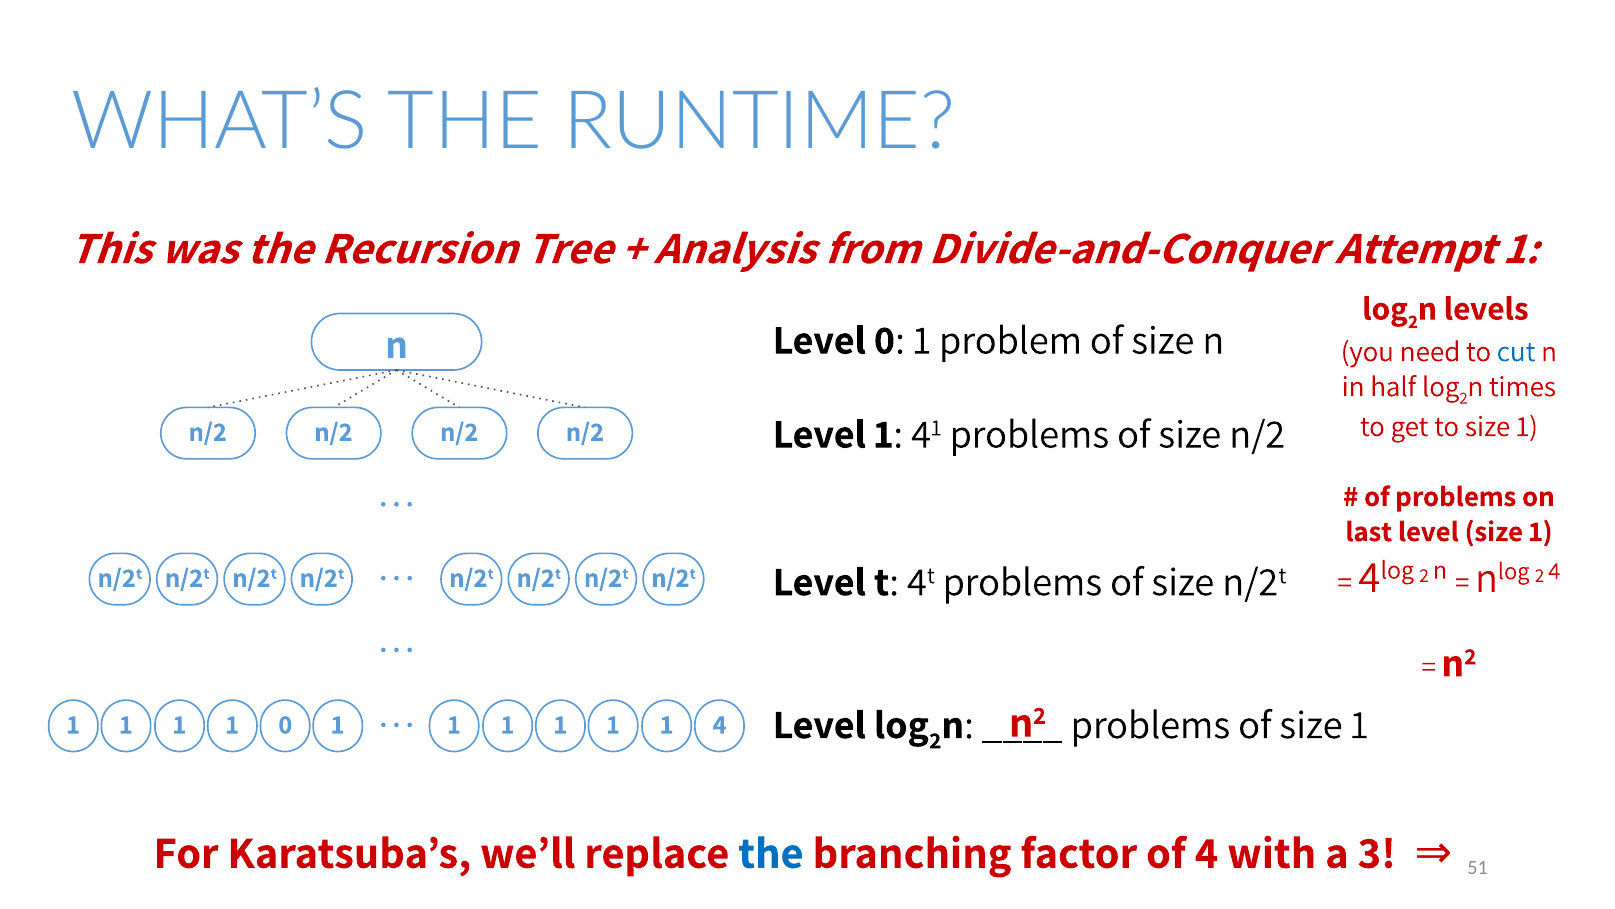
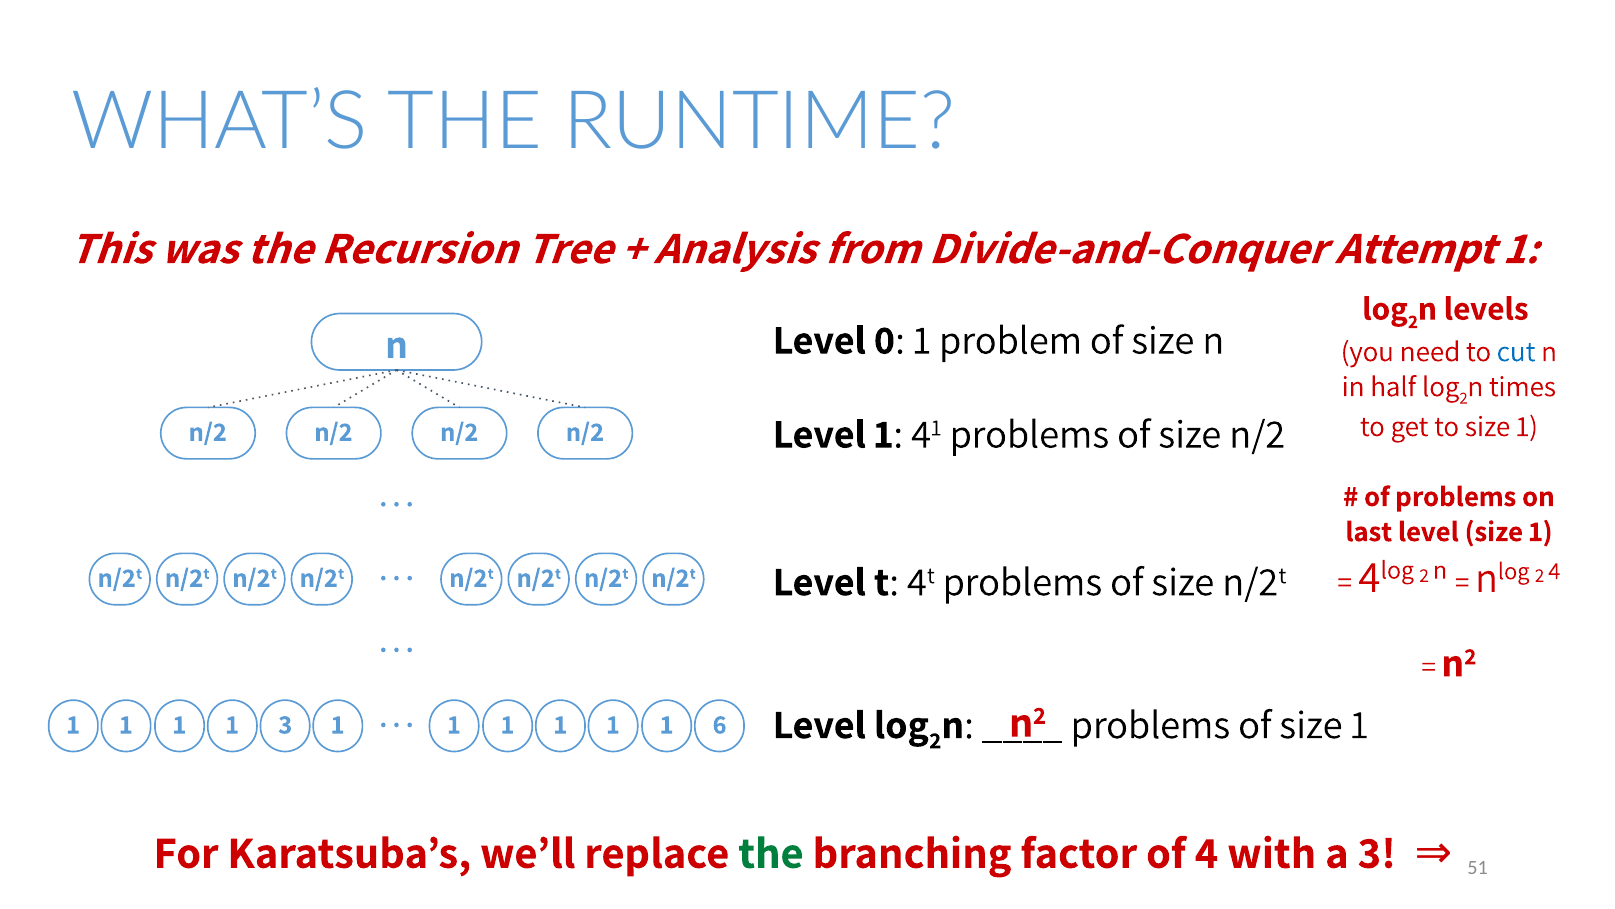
1 0: 0 -> 3
1 4: 4 -> 6
the at (771, 853) colour: blue -> green
